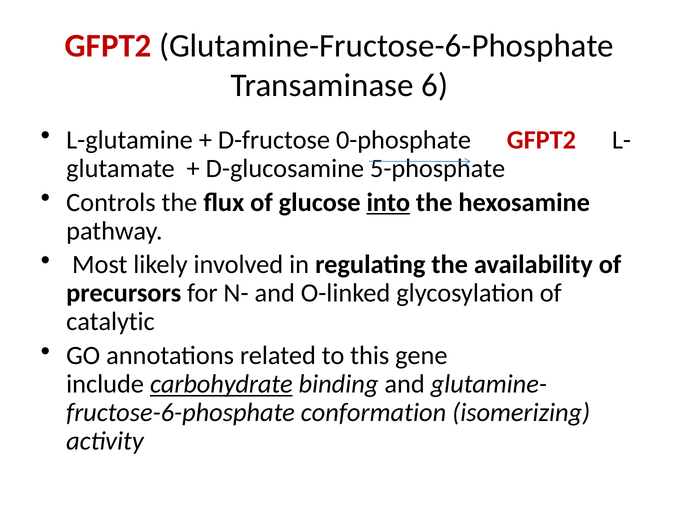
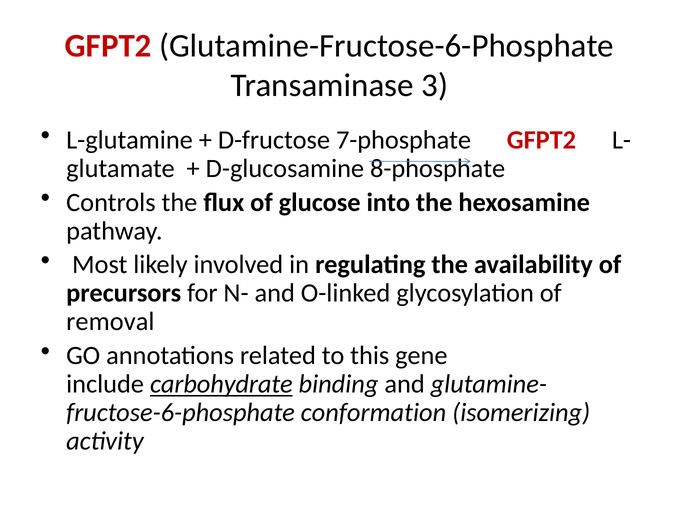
6: 6 -> 3
0-phosphate: 0-phosphate -> 7-phosphate
5-phosphate: 5-phosphate -> 8-phosphate
into underline: present -> none
catalytic: catalytic -> removal
